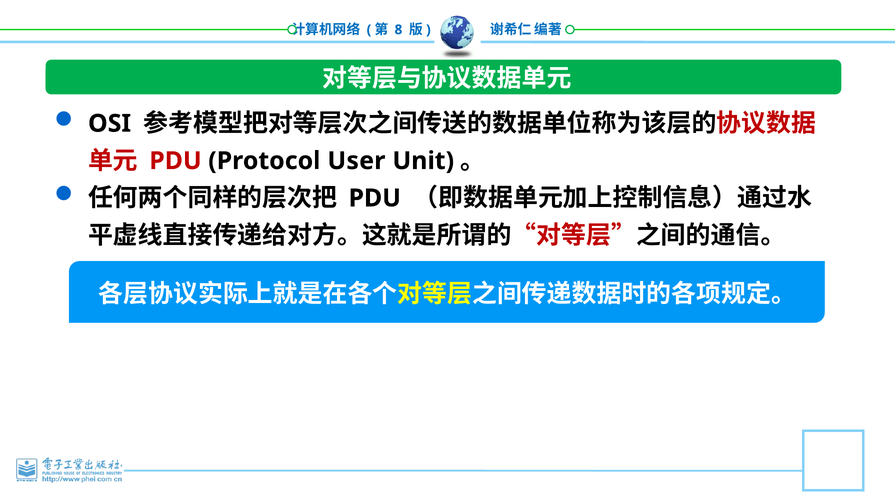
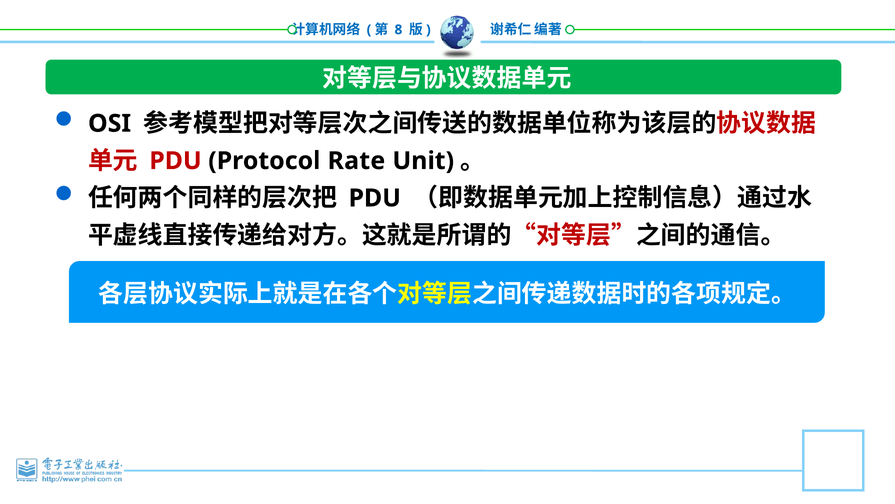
User: User -> Rate
